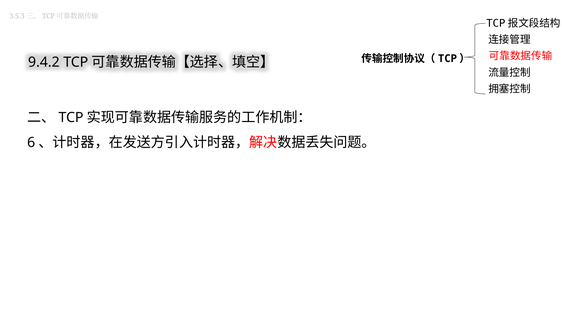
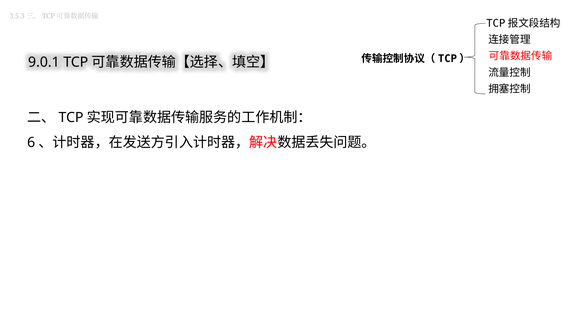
9.4.2: 9.4.2 -> 9.0.1
